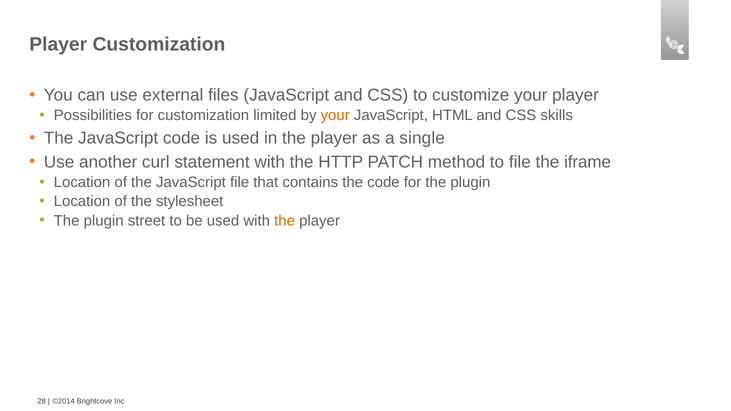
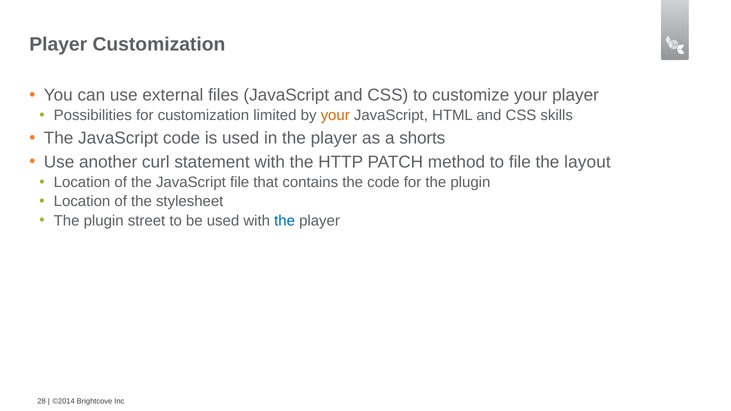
single: single -> shorts
iframe: iframe -> layout
the at (285, 221) colour: orange -> blue
